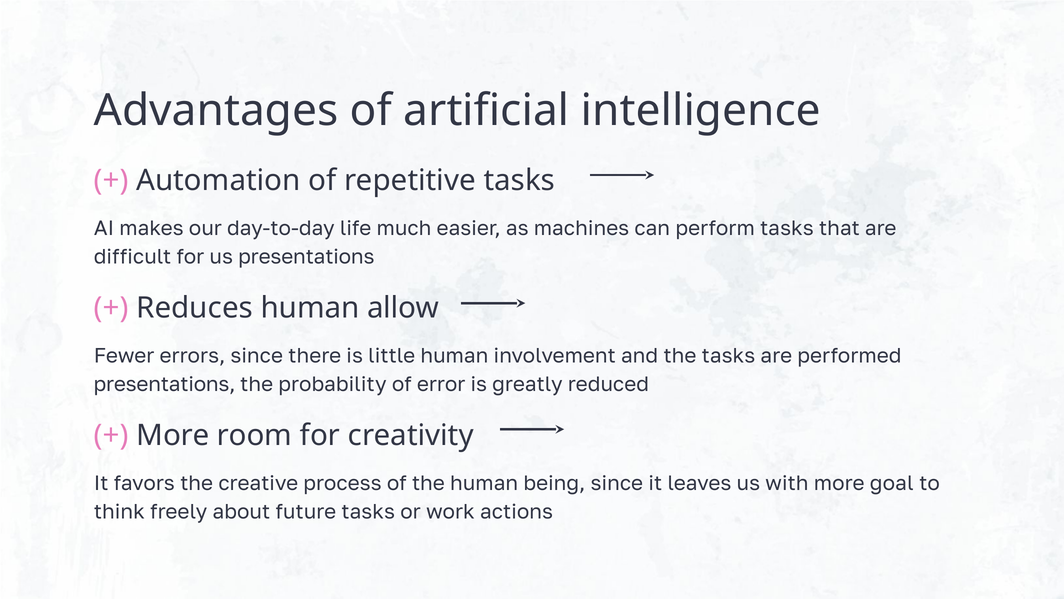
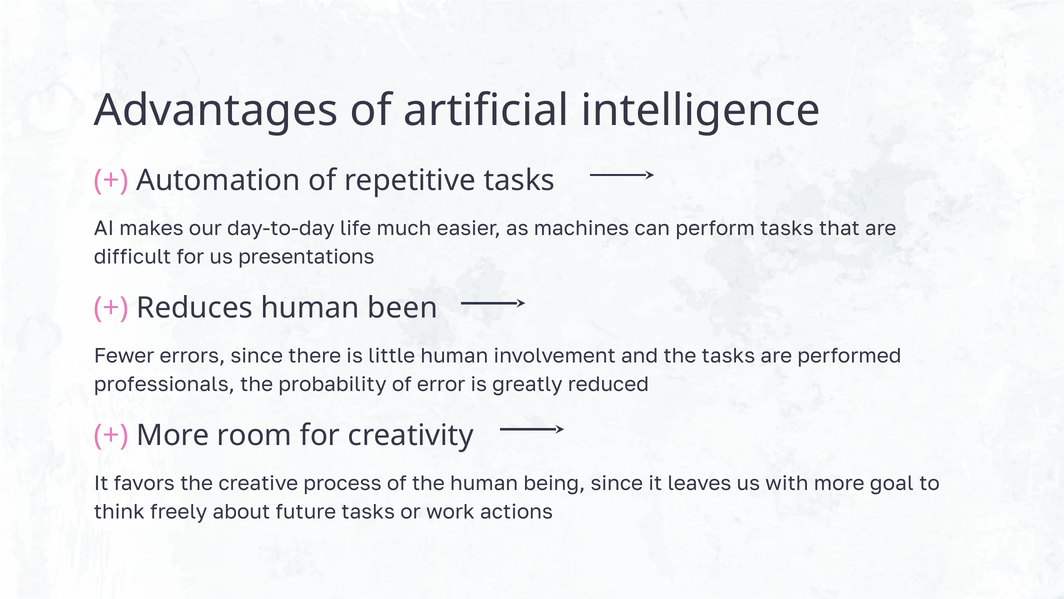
allow: allow -> been
presentations at (165, 384): presentations -> professionals
